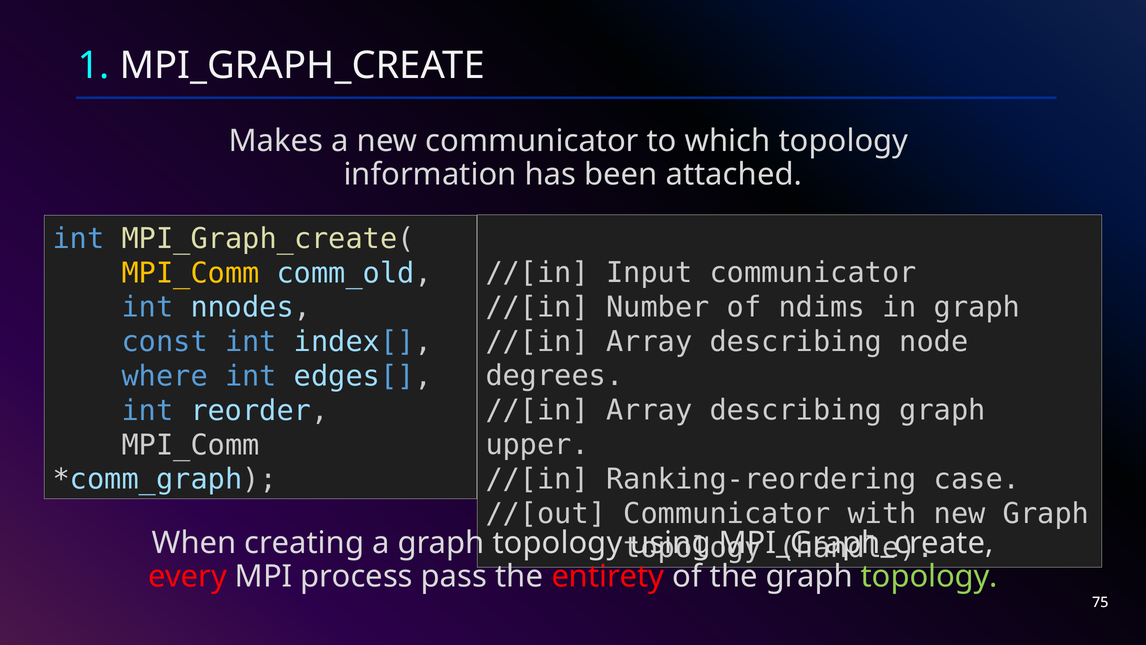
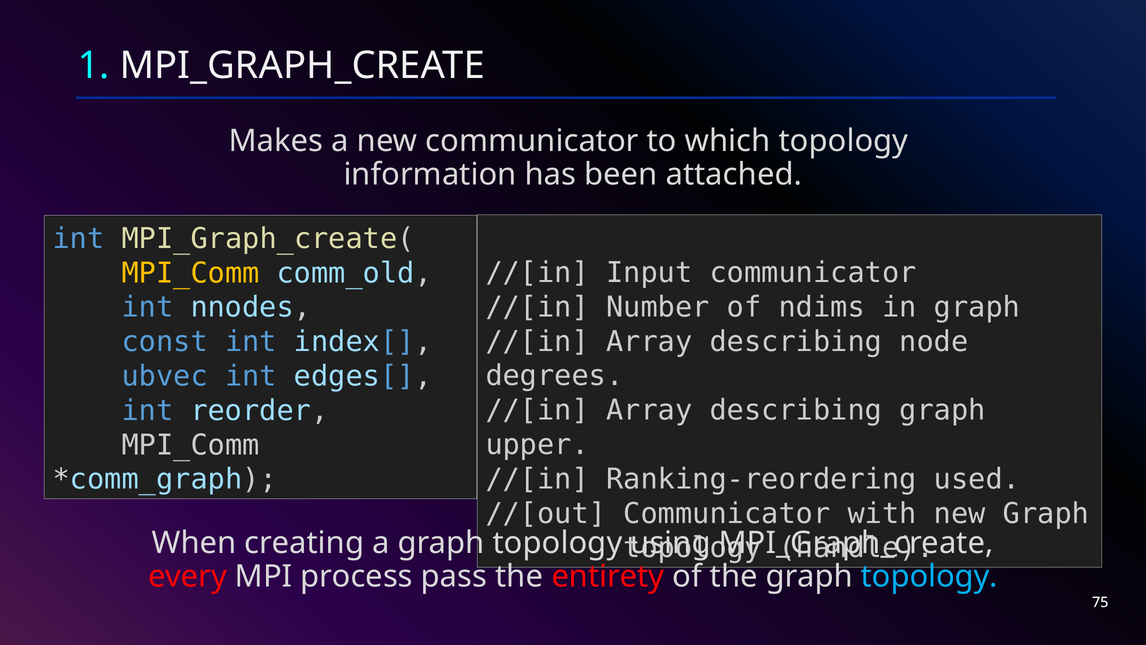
where: where -> ubvec
case: case -> used
topology at (929, 576) colour: light green -> light blue
